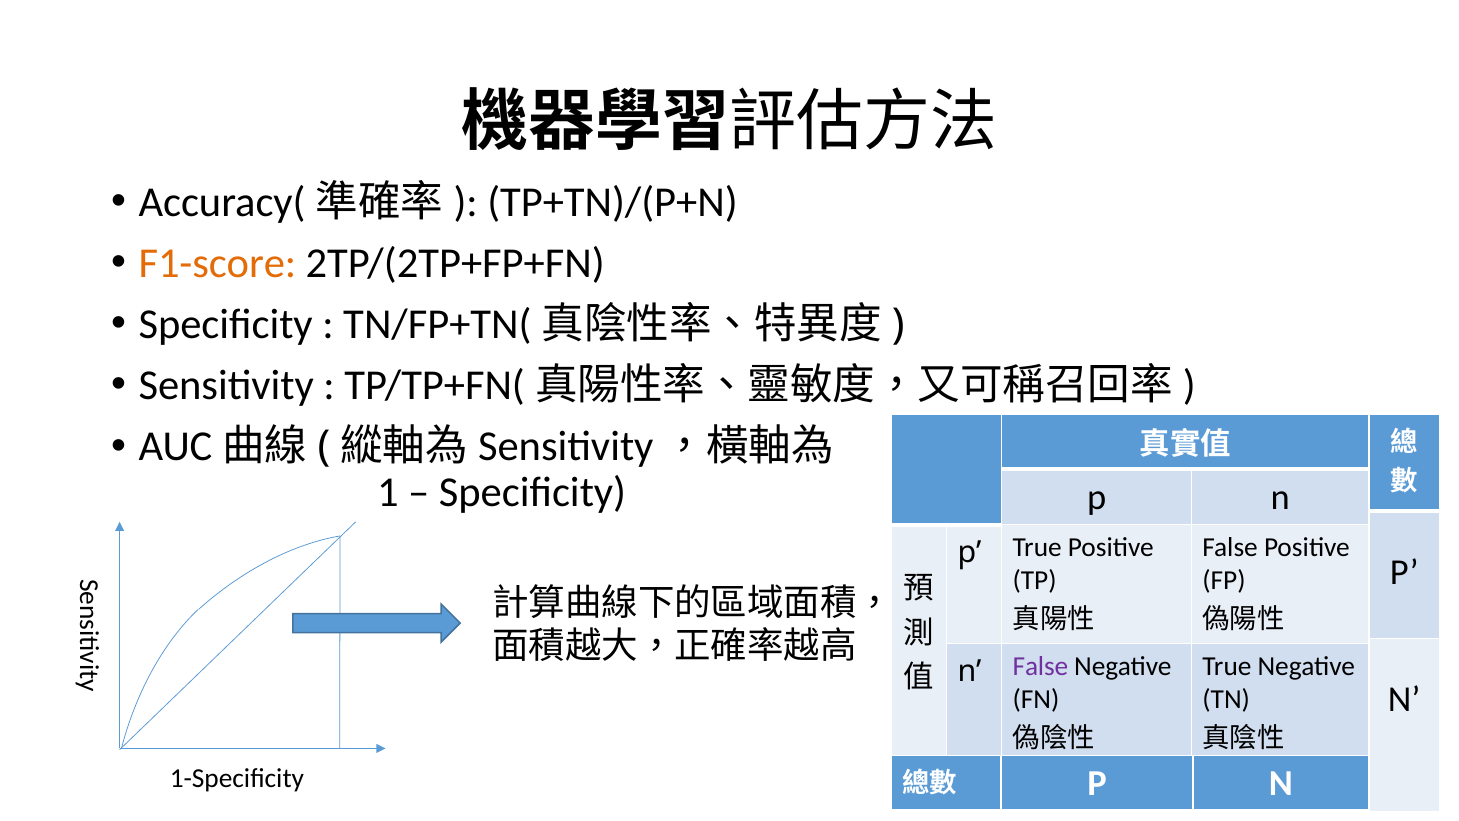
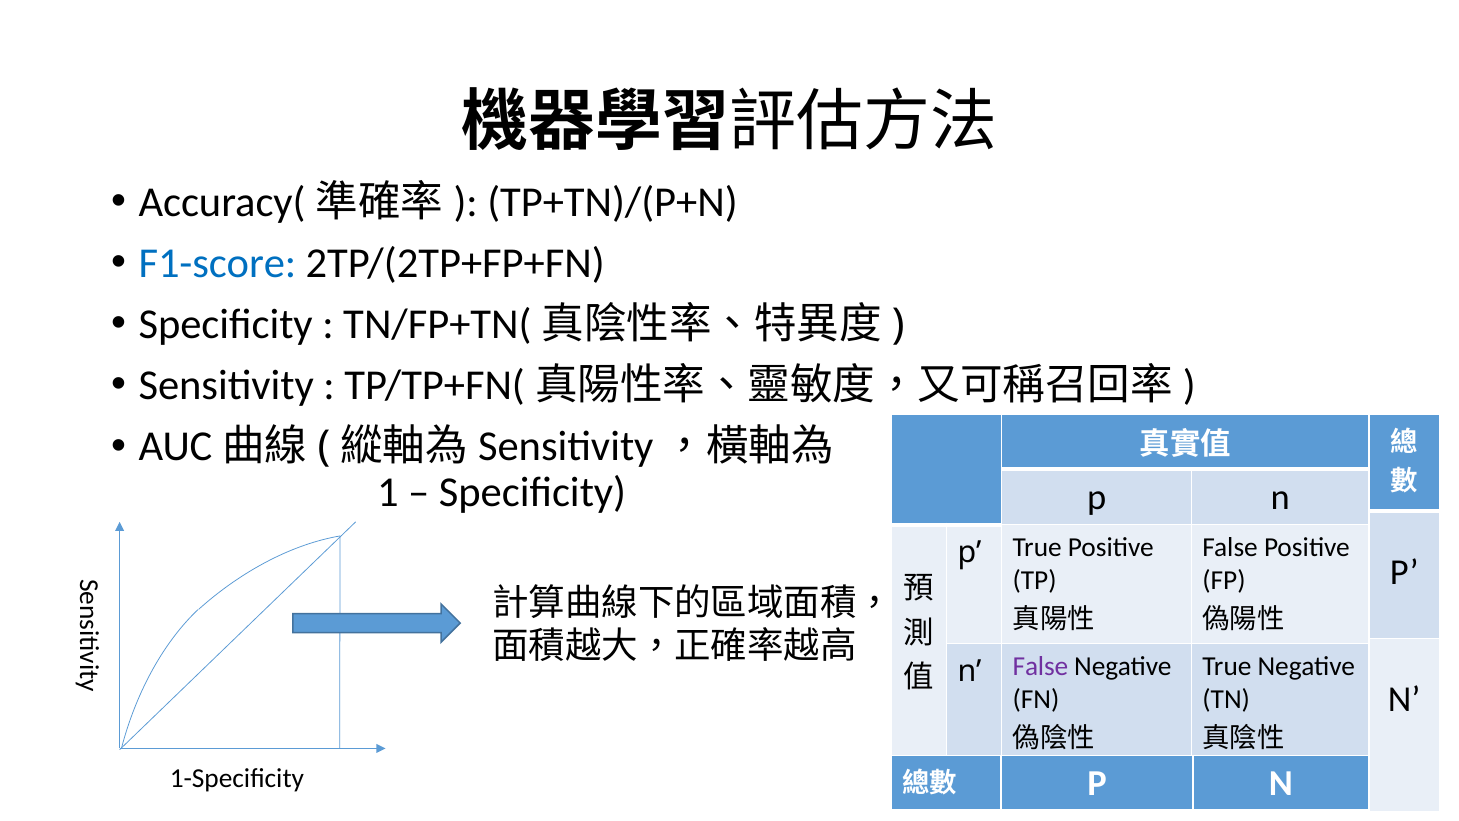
F1-score colour: orange -> blue
